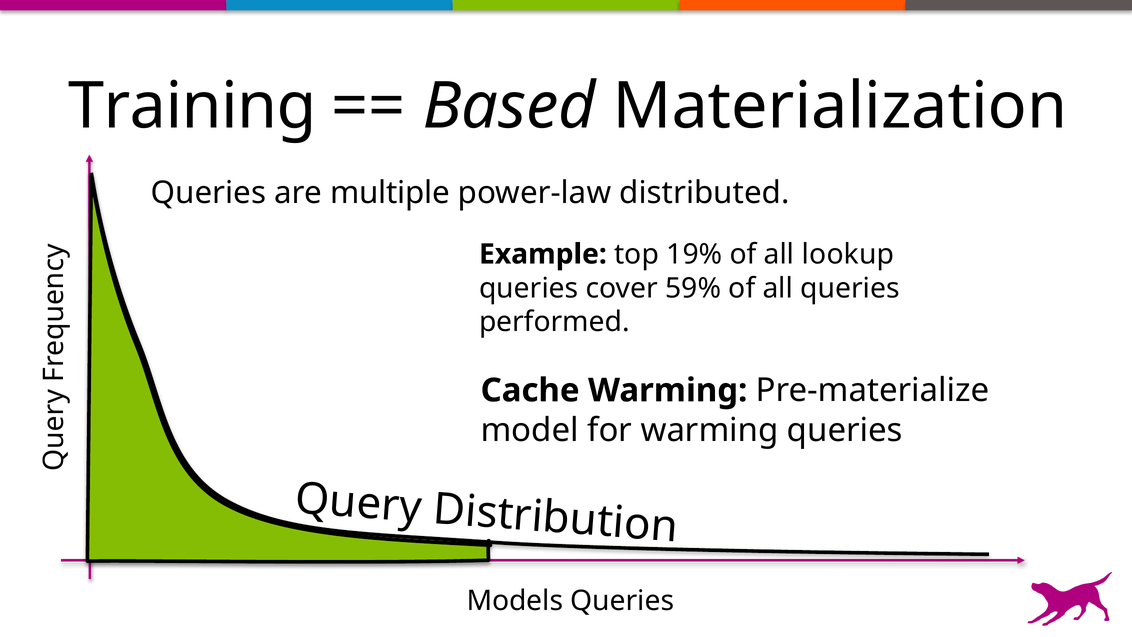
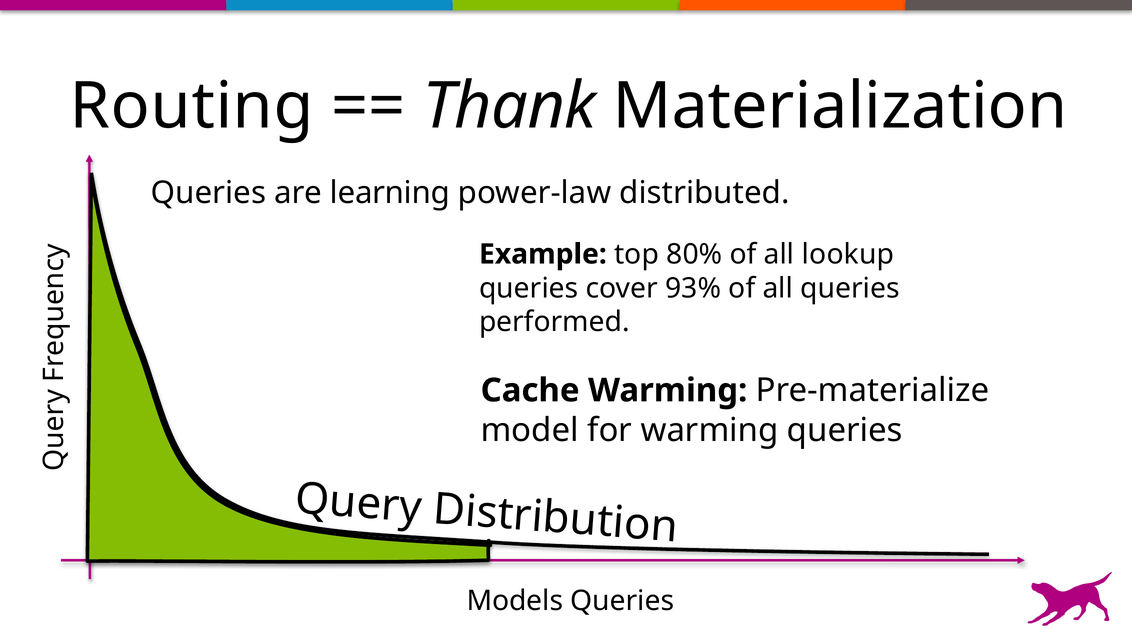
Training: Training -> Routing
Based: Based -> Thank
multiple: multiple -> learning
19%: 19% -> 80%
59%: 59% -> 93%
